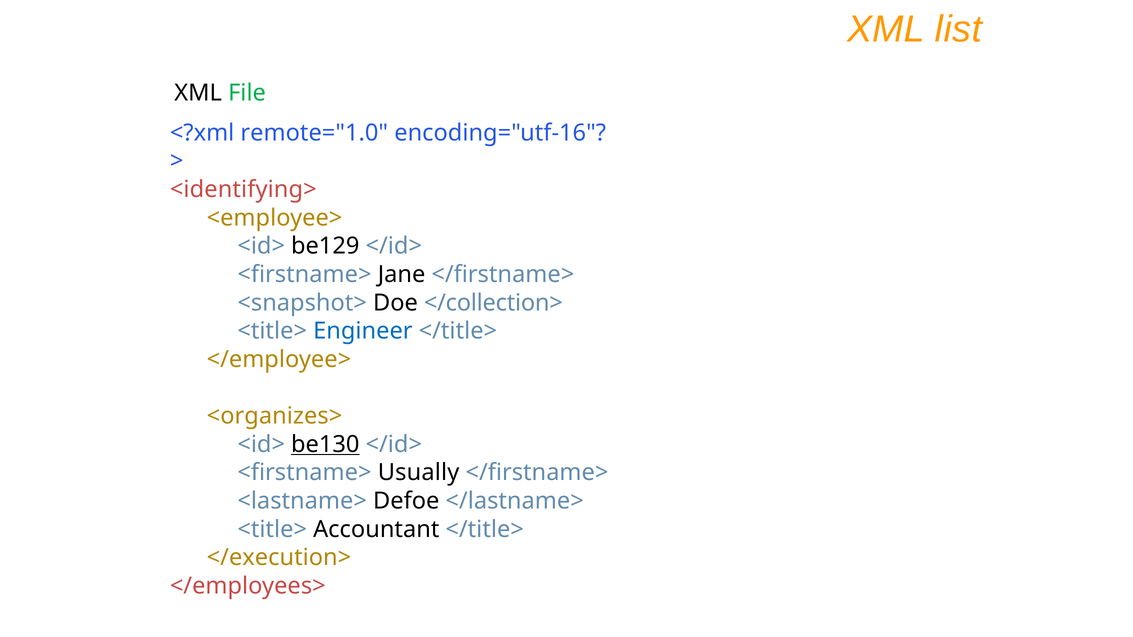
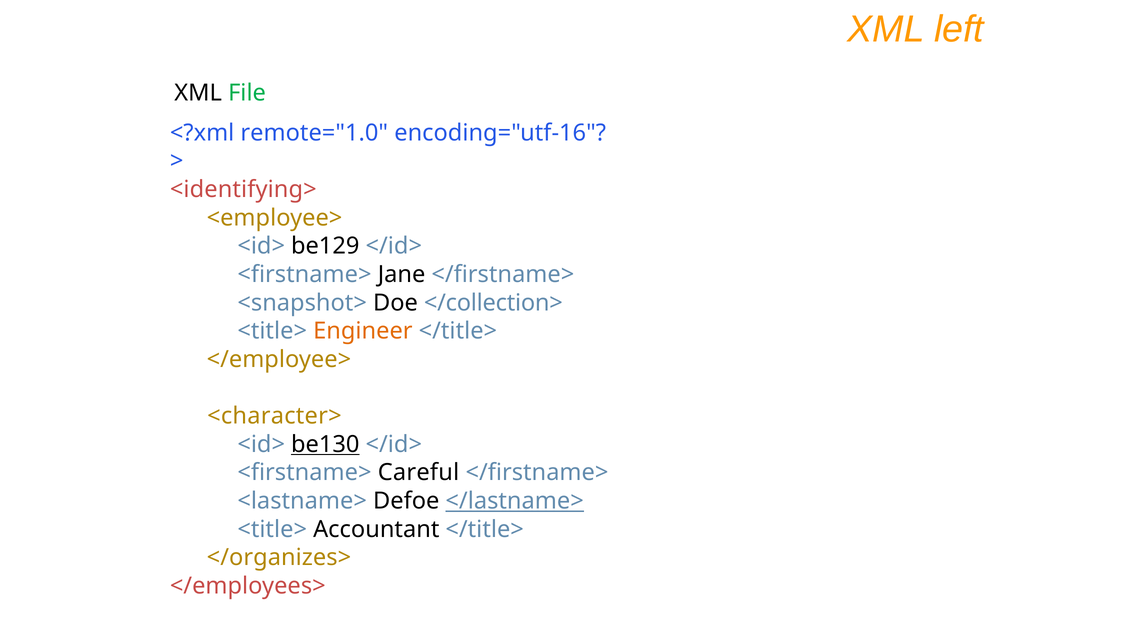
list: list -> left
Engineer colour: blue -> orange
<organizes>: <organizes> -> <character>
Usually: Usually -> Careful
</lastname> underline: none -> present
</execution>: </execution> -> </organizes>
